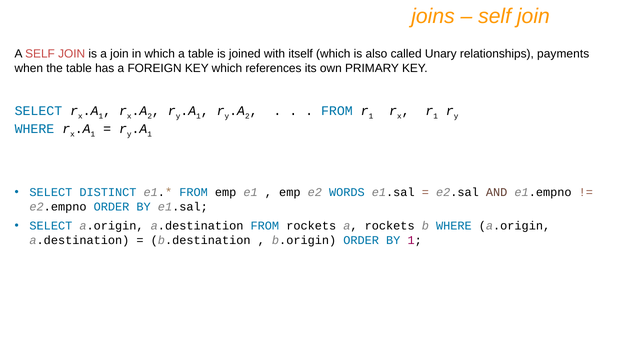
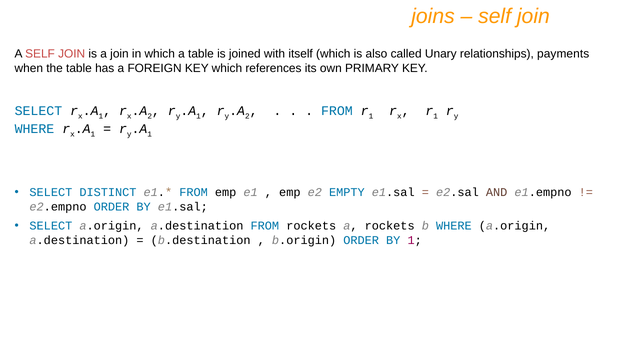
WORDS: WORDS -> EMPTY
